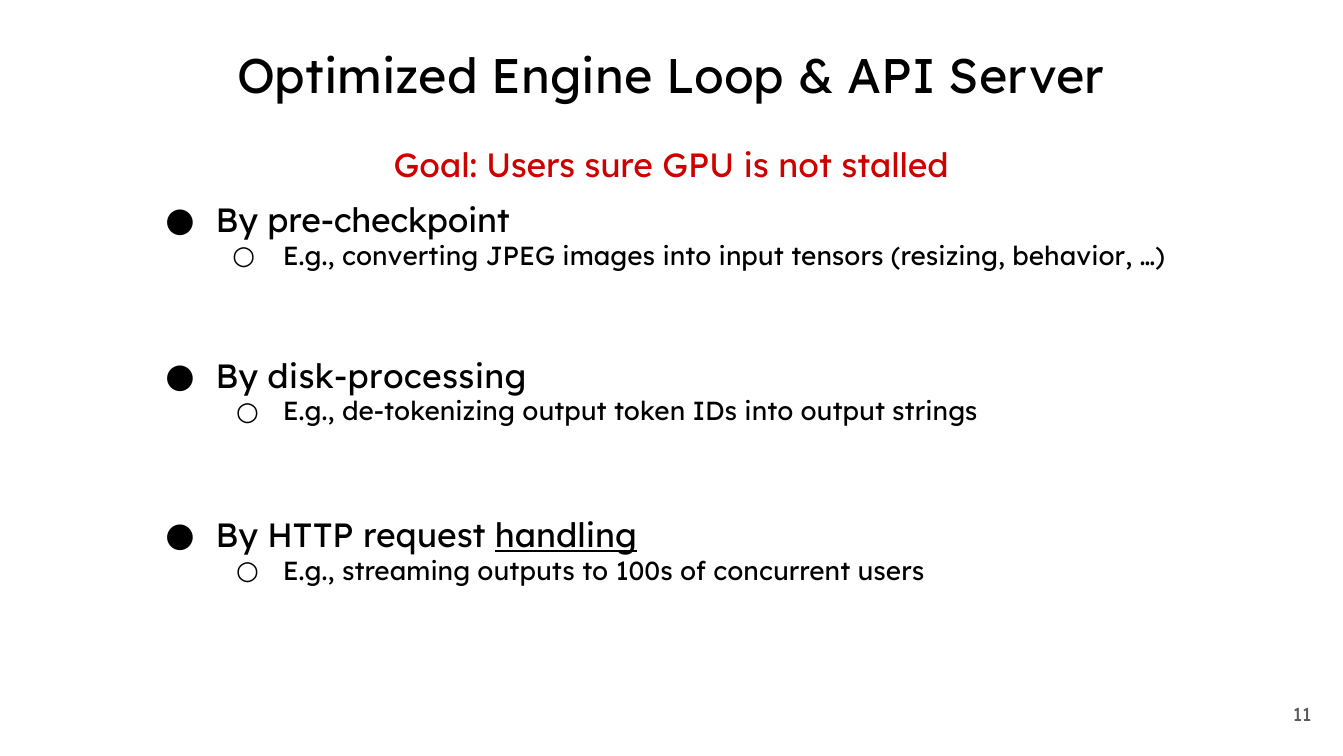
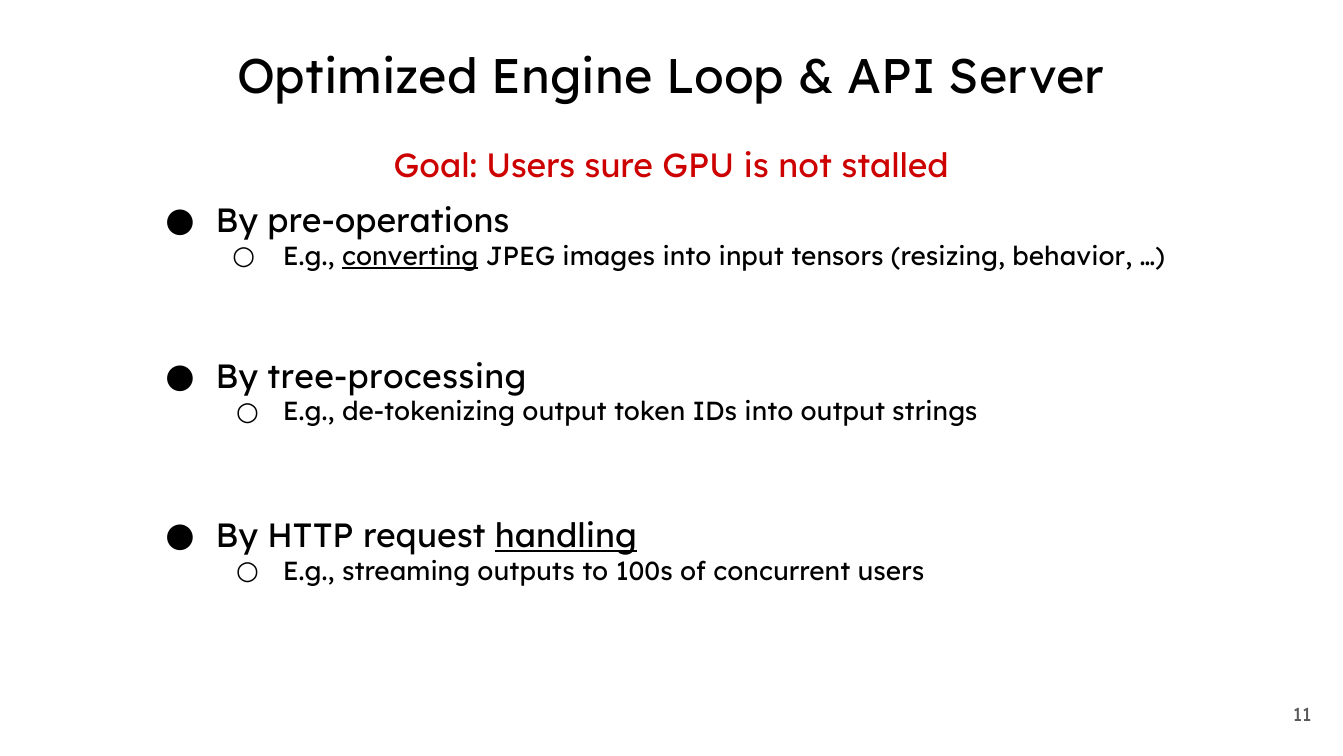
pre-checkpoint: pre-checkpoint -> pre-operations
converting underline: none -> present
disk-processing: disk-processing -> tree-processing
